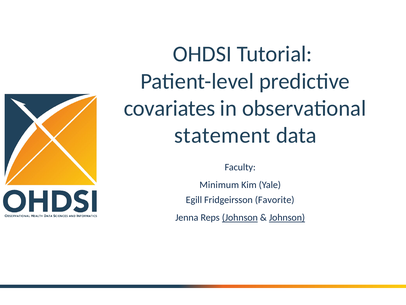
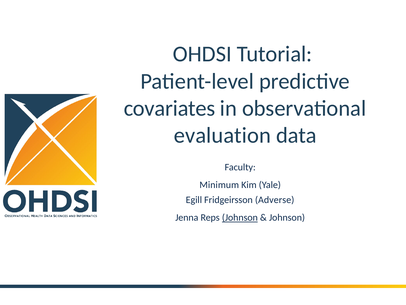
statement: statement -> evaluation
Favorite: Favorite -> Adverse
Johnson at (287, 217) underline: present -> none
